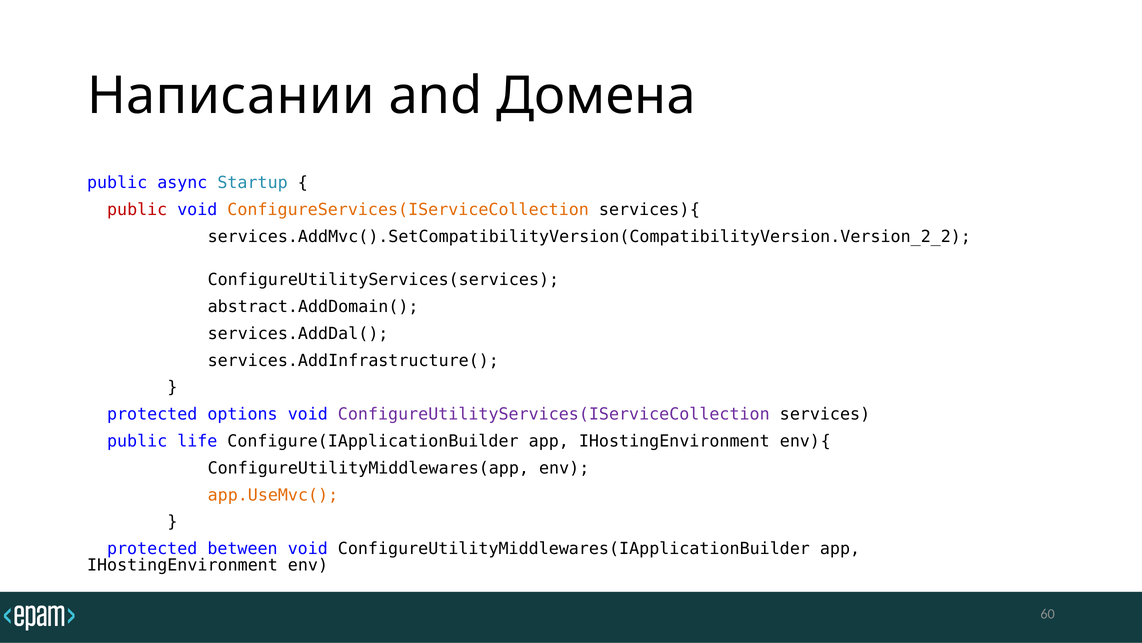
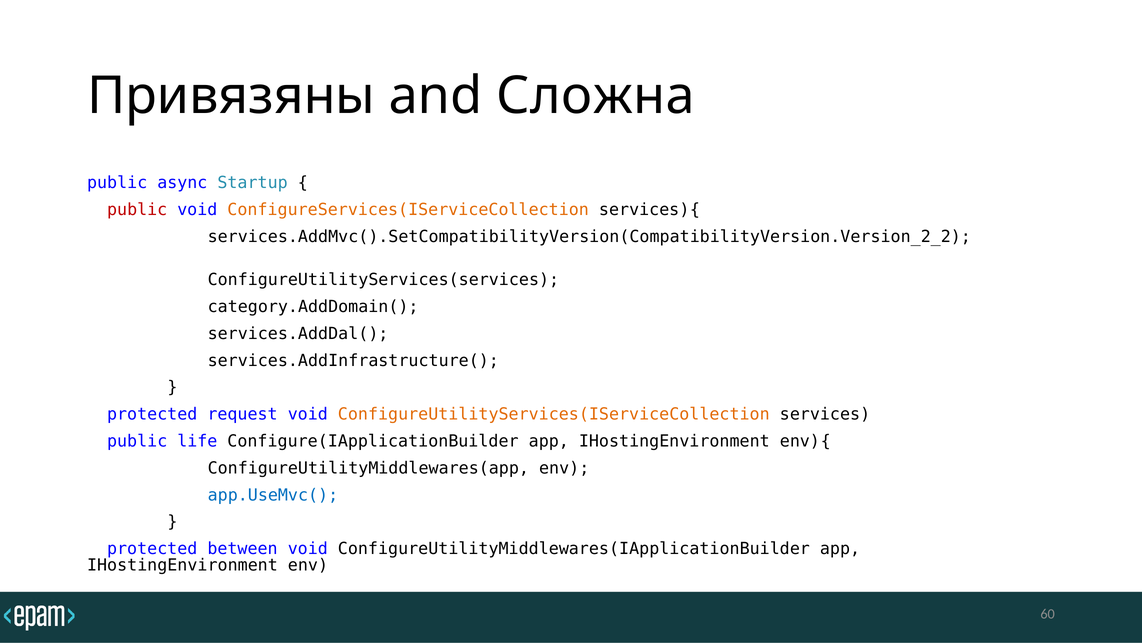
Написании: Написании -> Привязяны
Домена: Домена -> Сложна
abstract.AddDomain(: abstract.AddDomain( -> category.AddDomain(
options: options -> request
ConfigureUtilityServices(IServiceCollection colour: purple -> orange
app.UseMvc( colour: orange -> blue
